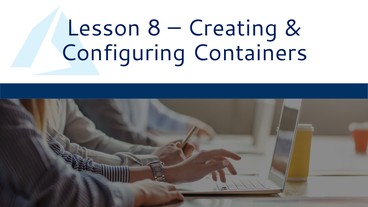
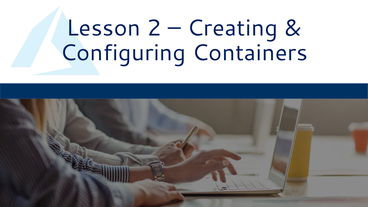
8: 8 -> 2
